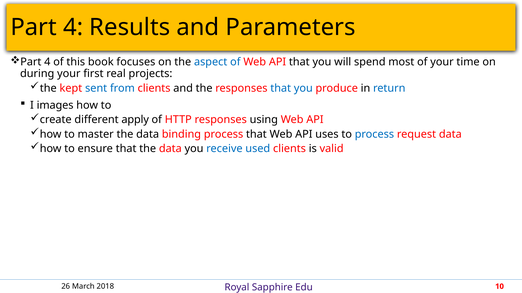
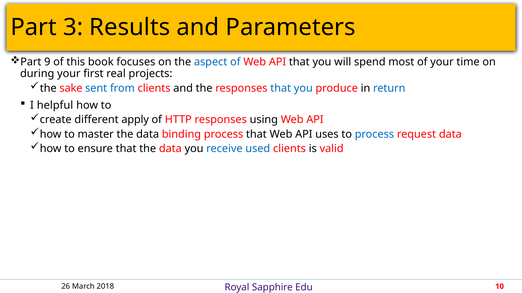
4 at (73, 27): 4 -> 3
4 at (47, 62): 4 -> 9
kept: kept -> sake
images: images -> helpful
